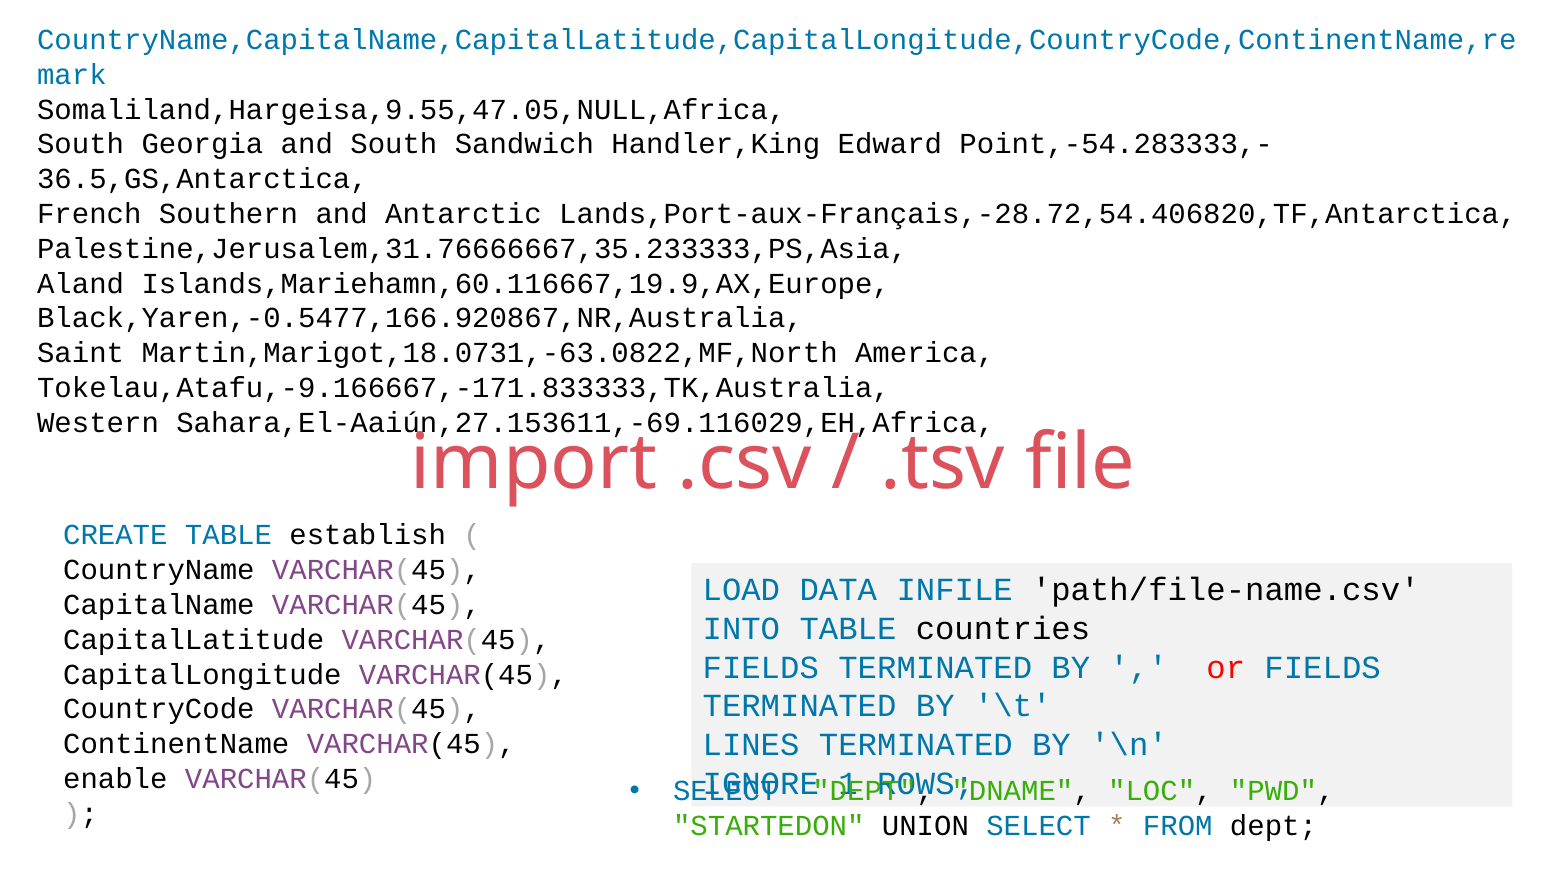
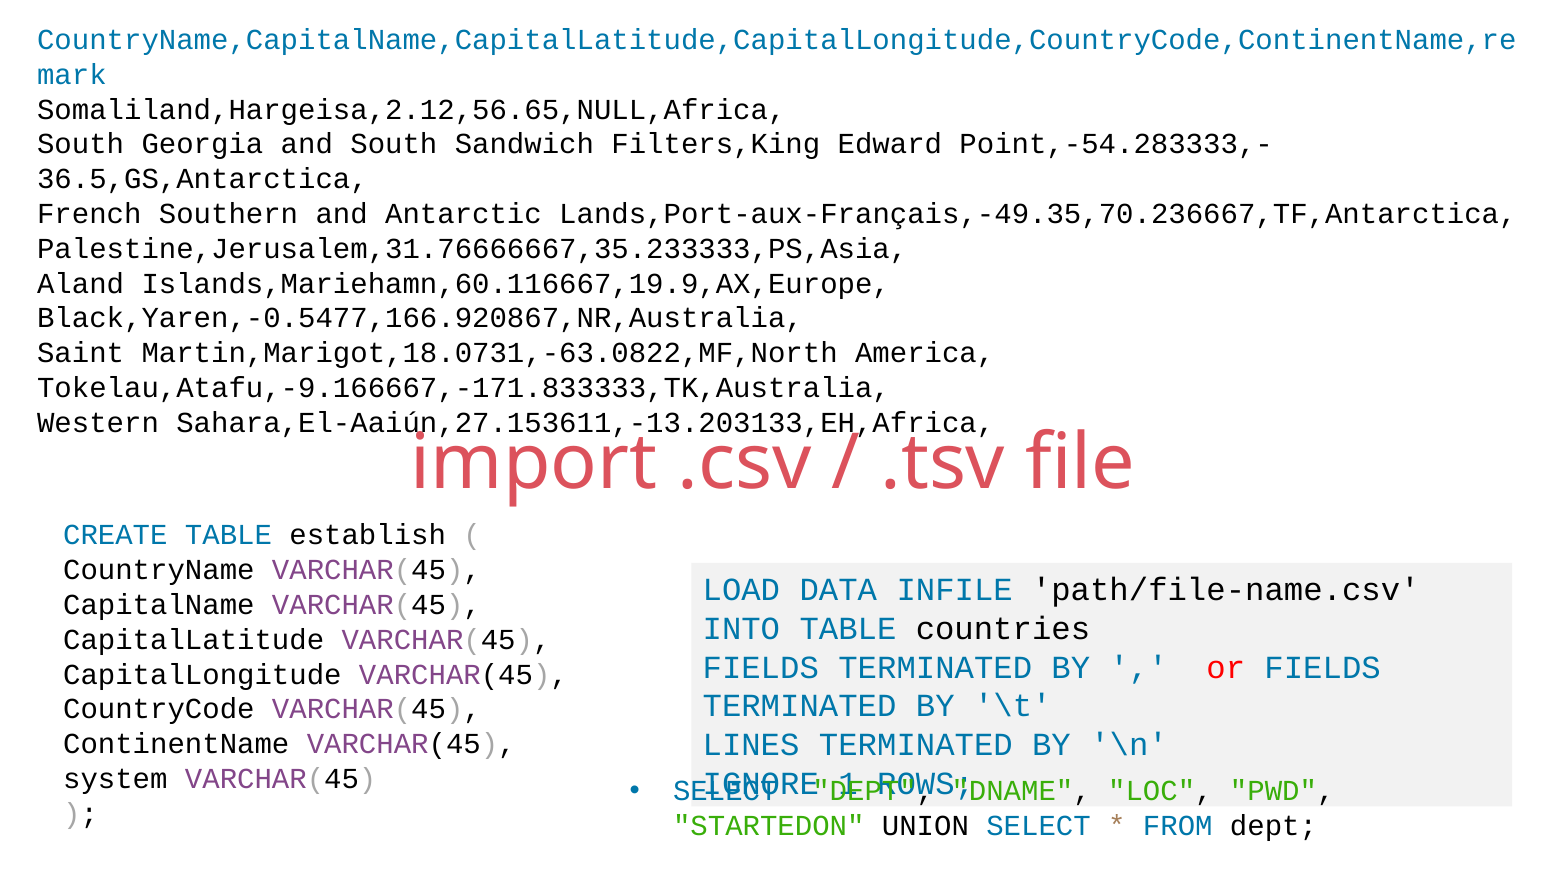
Somaliland,Hargeisa,9.55,47.05,NULL,Africa: Somaliland,Hargeisa,9.55,47.05,NULL,Africa -> Somaliland,Hargeisa,2.12,56.65,NULL,Africa
Handler,King: Handler,King -> Filters,King
Lands,Port-aux-Français,-28.72,54.406820,TF,Antarctica: Lands,Port-aux-Français,-28.72,54.406820,TF,Antarctica -> Lands,Port-aux-Français,-49.35,70.236667,TF,Antarctica
Sahara,El-Aaiún,27.153611,-69.116029,EH,Africa: Sahara,El-Aaiún,27.153611,-69.116029,EH,Africa -> Sahara,El-Aaiún,27.153611,-13.203133,EH,Africa
enable: enable -> system
